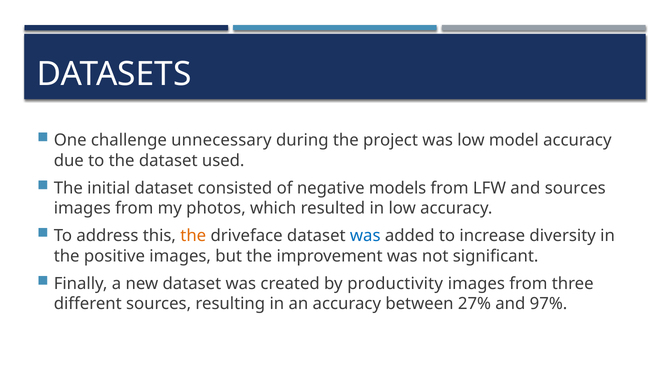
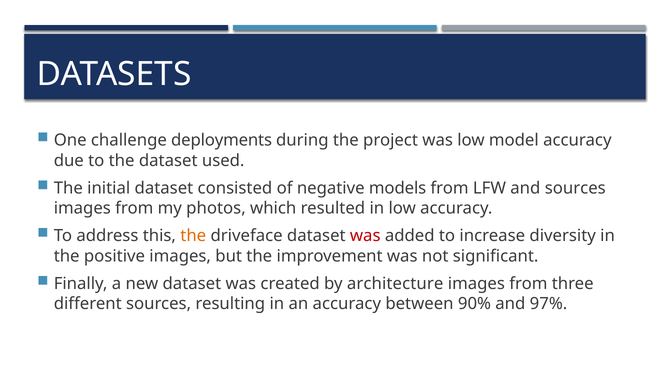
unnecessary: unnecessary -> deployments
was at (365, 236) colour: blue -> red
productivity: productivity -> architecture
27%: 27% -> 90%
